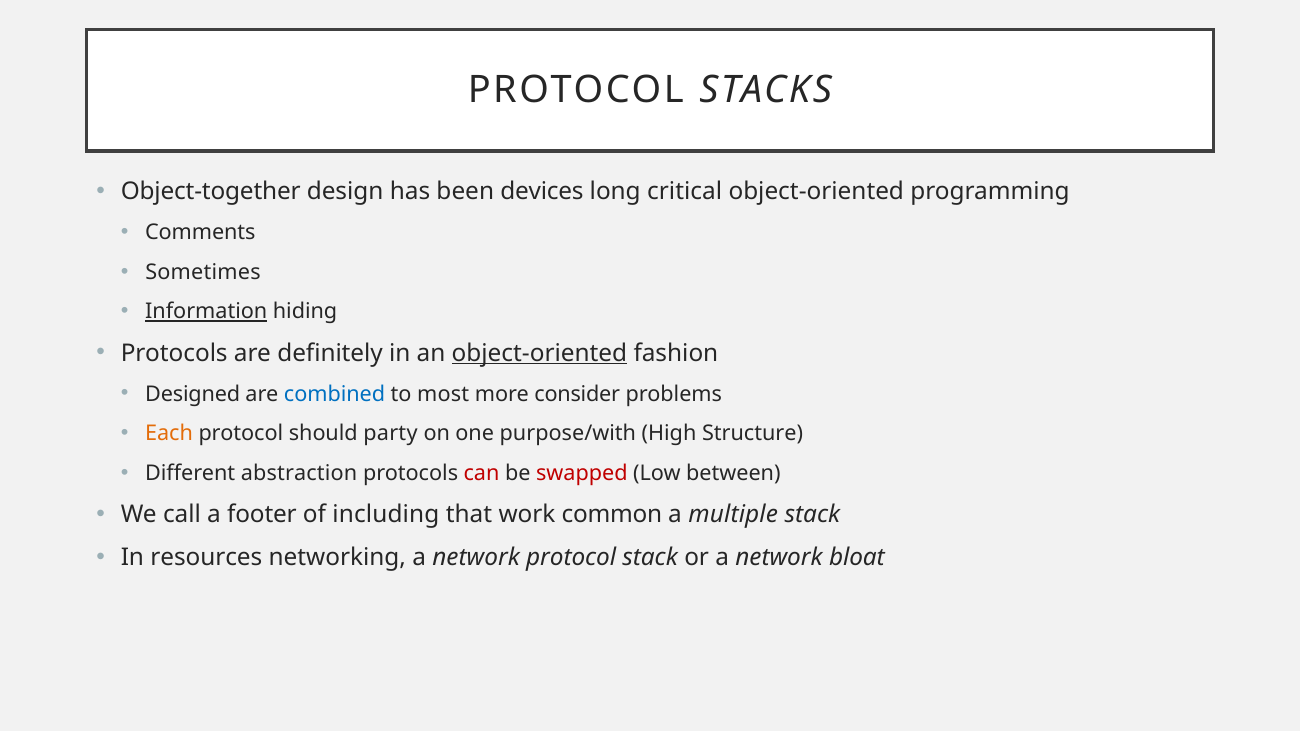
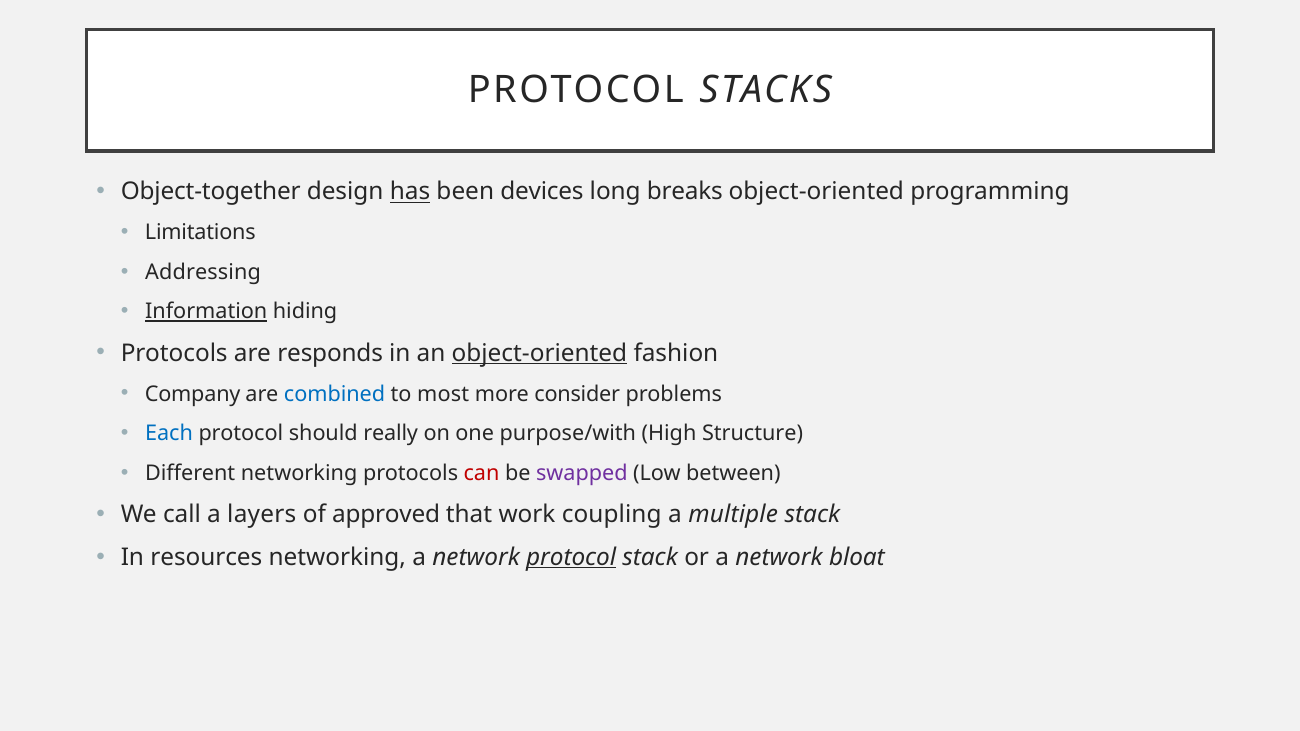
has underline: none -> present
critical: critical -> breaks
Comments: Comments -> Limitations
Sometimes: Sometimes -> Addressing
definitely: definitely -> responds
Designed: Designed -> Company
Each colour: orange -> blue
party: party -> really
Different abstraction: abstraction -> networking
swapped colour: red -> purple
footer: footer -> layers
including: including -> approved
common: common -> coupling
protocol at (571, 557) underline: none -> present
